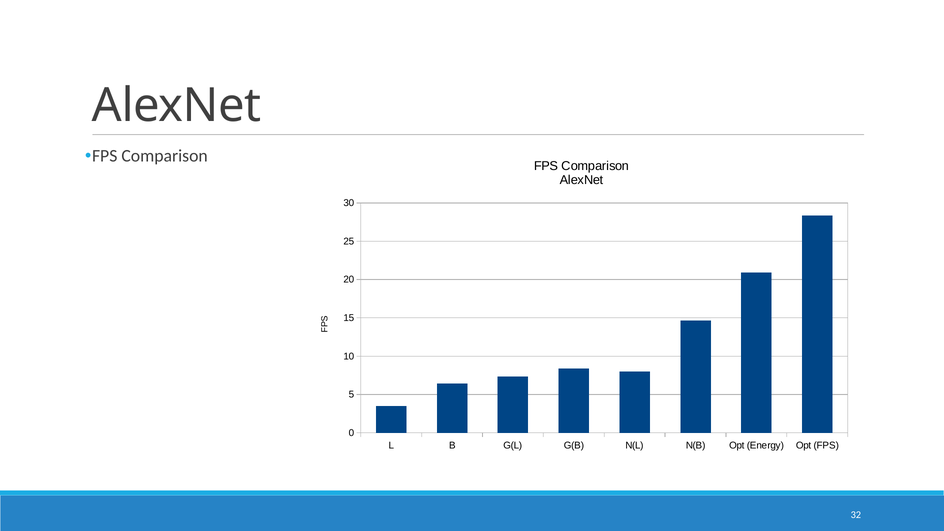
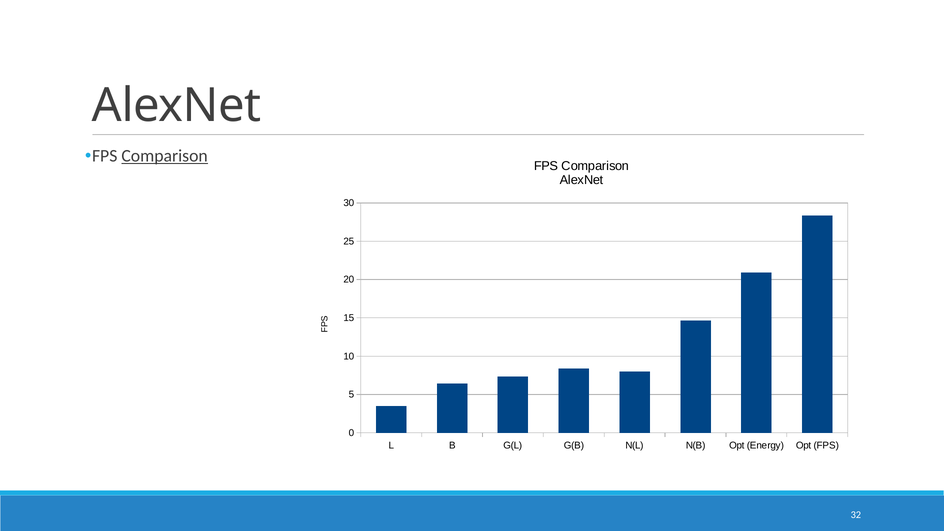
Comparison at (165, 156) underline: none -> present
